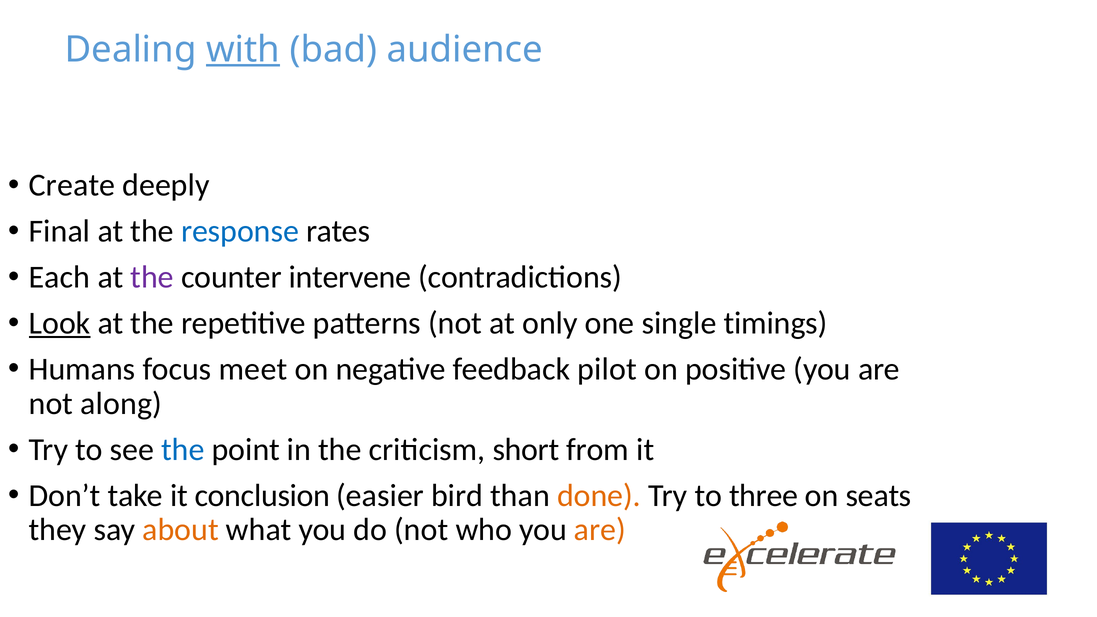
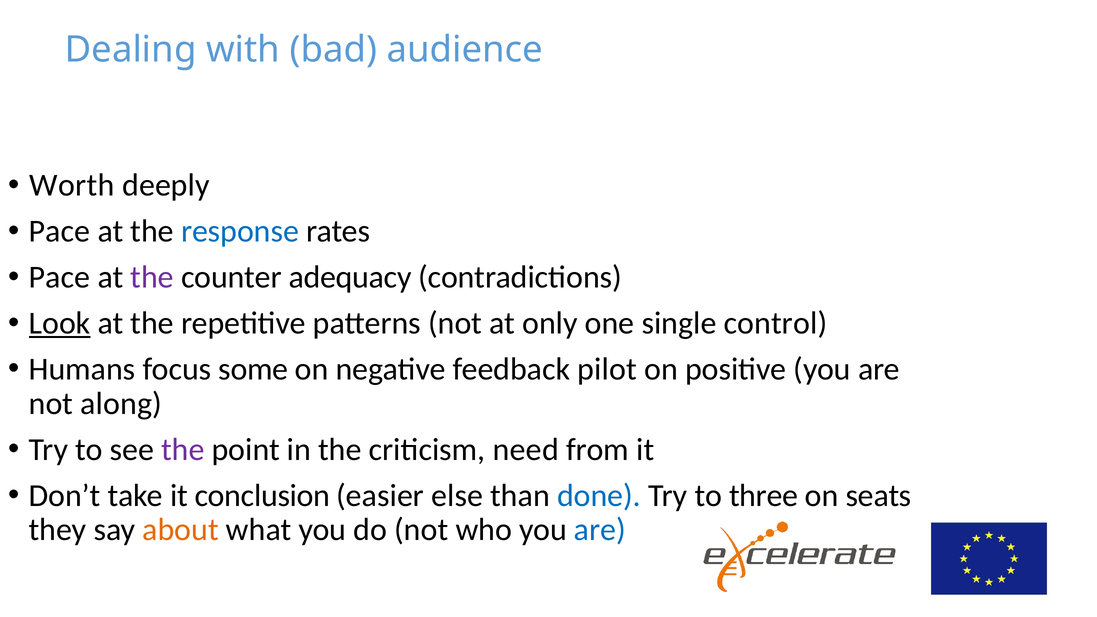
with underline: present -> none
Create: Create -> Worth
Final at (60, 231): Final -> Pace
Each at (60, 277): Each -> Pace
intervene: intervene -> adequacy
timings: timings -> control
meet: meet -> some
the at (183, 450) colour: blue -> purple
short: short -> need
bird: bird -> else
done colour: orange -> blue
are at (600, 530) colour: orange -> blue
